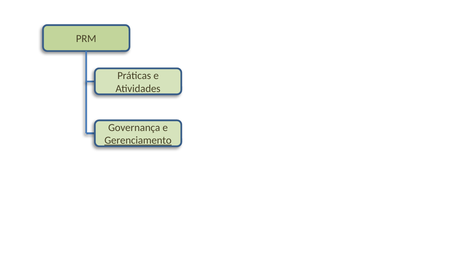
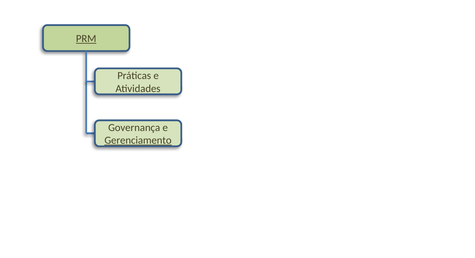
PRM underline: none -> present
